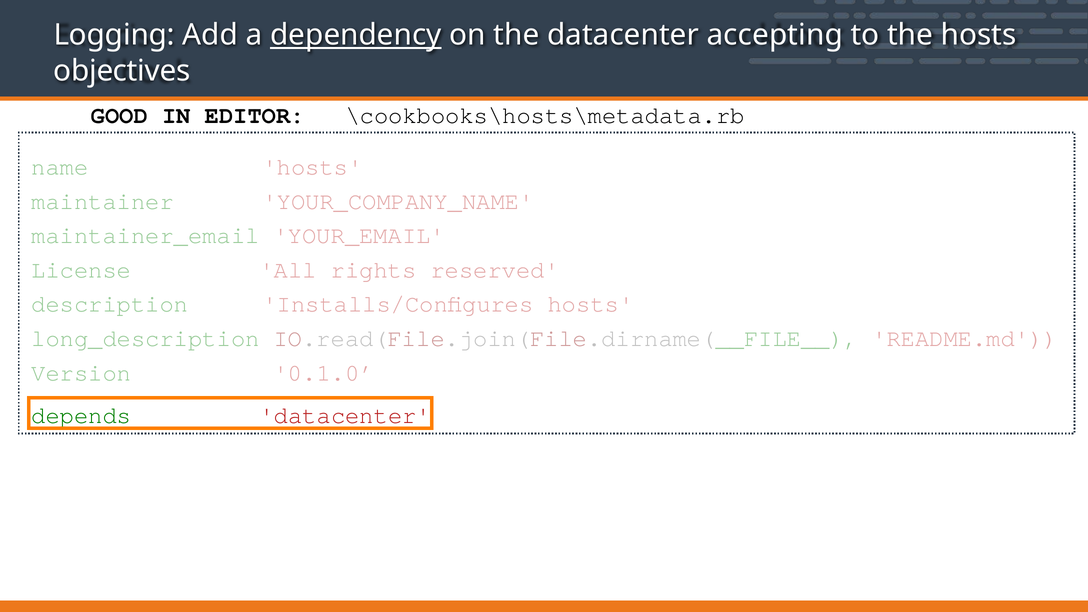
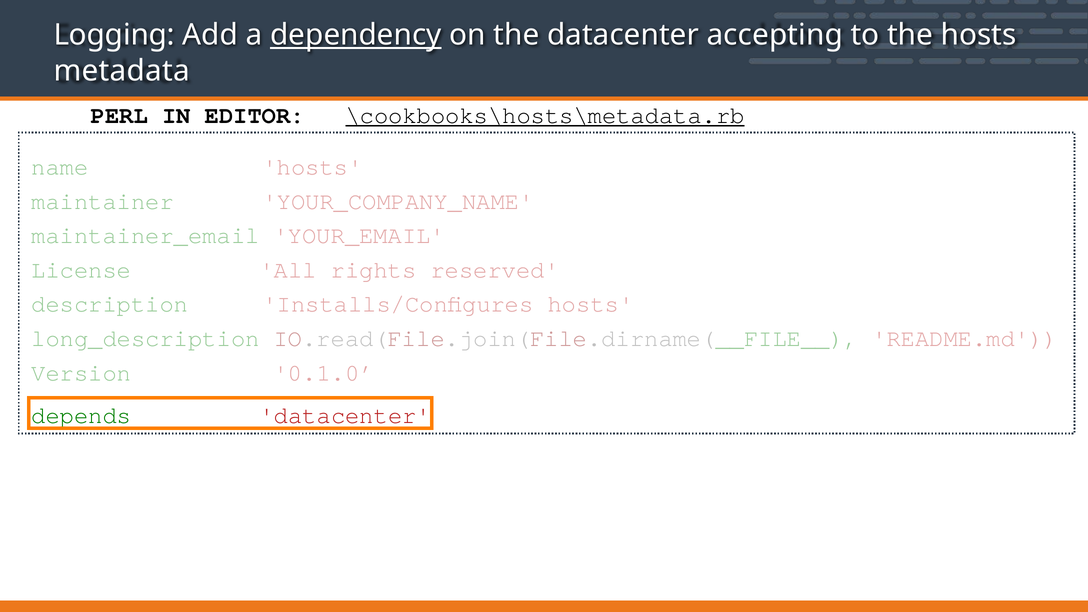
objectives: objectives -> metadata
GOOD: GOOD -> PERL
\cookbooks\hosts\metadata.rb underline: none -> present
